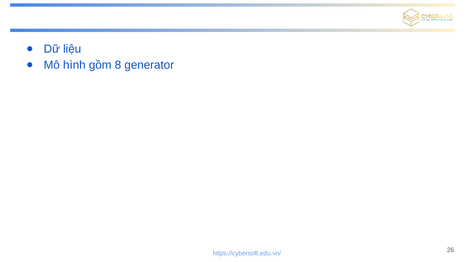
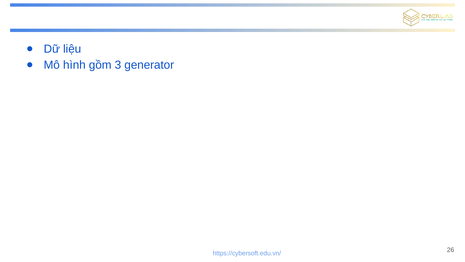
8: 8 -> 3
